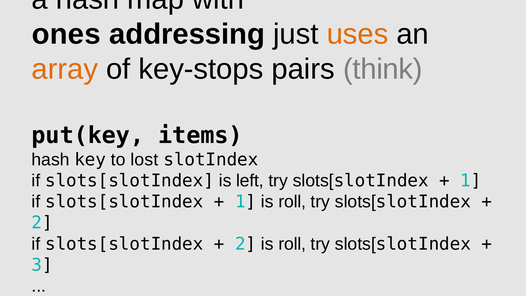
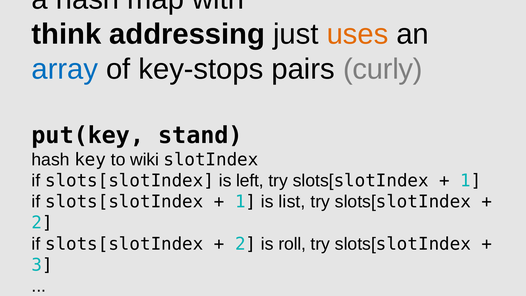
ones: ones -> think
array colour: orange -> blue
think: think -> curly
items: items -> stand
lost: lost -> wiki
1 is roll: roll -> list
